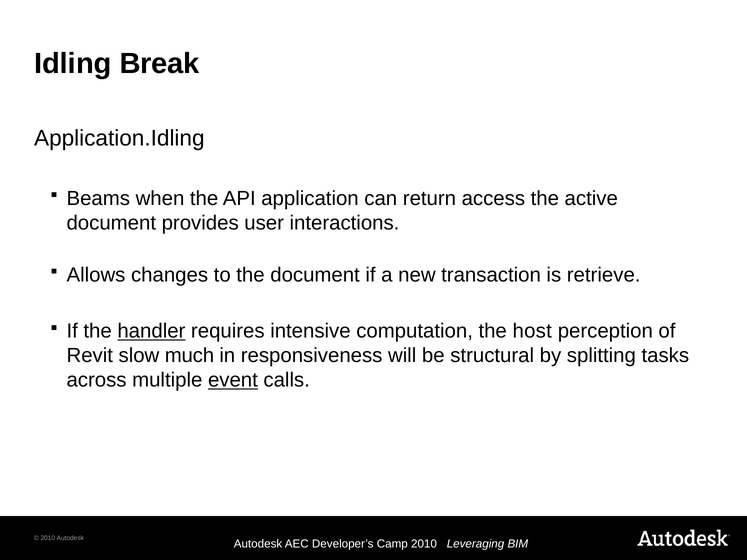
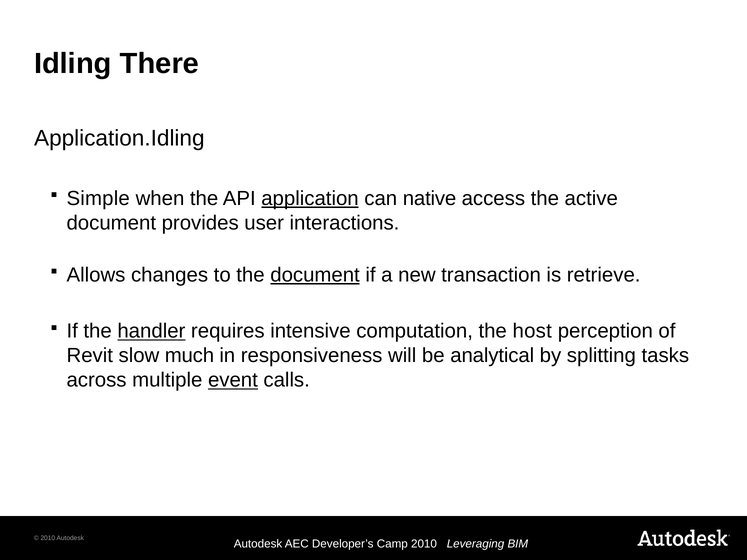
Break: Break -> There
Beams: Beams -> Simple
application underline: none -> present
return: return -> native
document at (315, 275) underline: none -> present
structural: structural -> analytical
